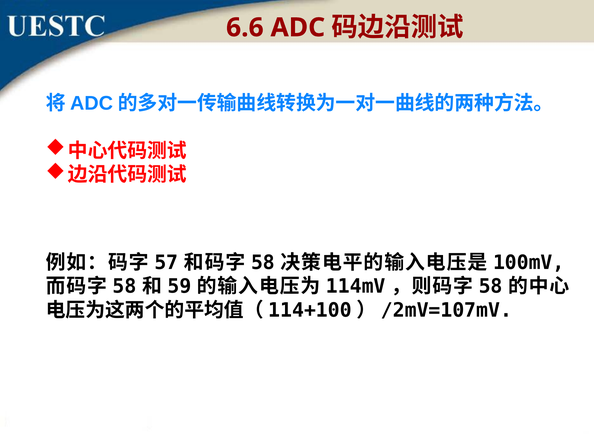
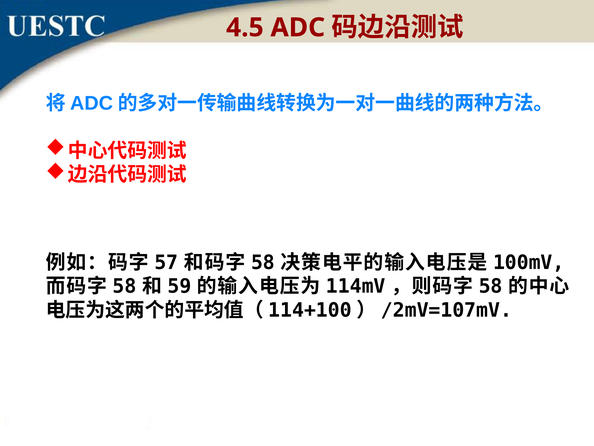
6.6: 6.6 -> 4.5
